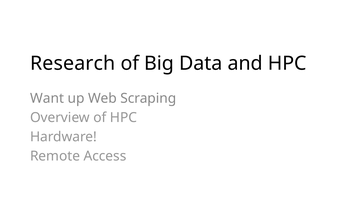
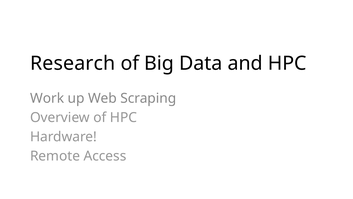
Want: Want -> Work
